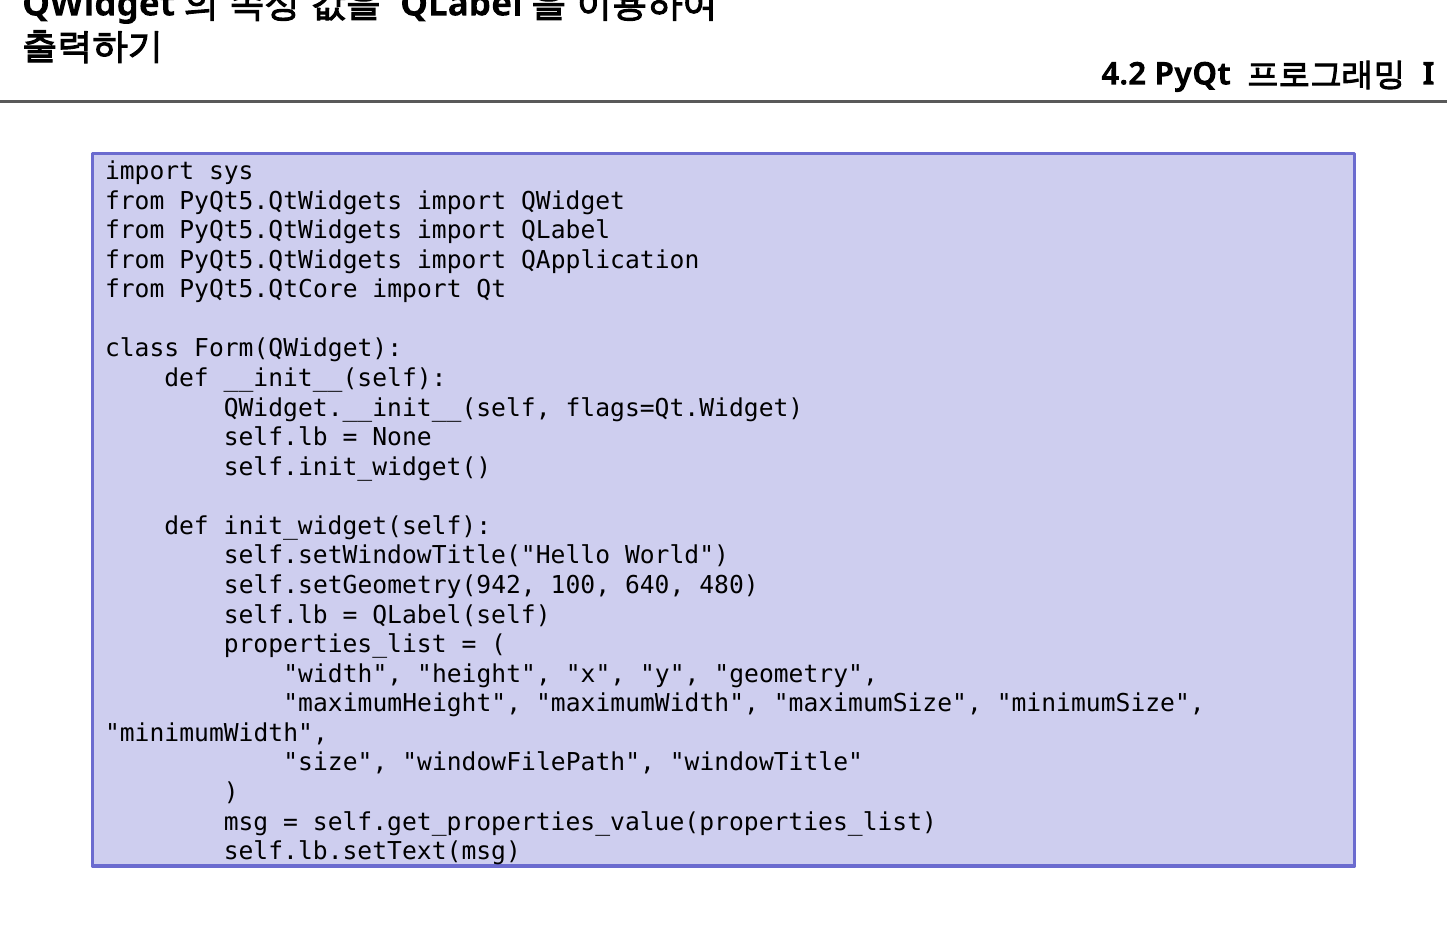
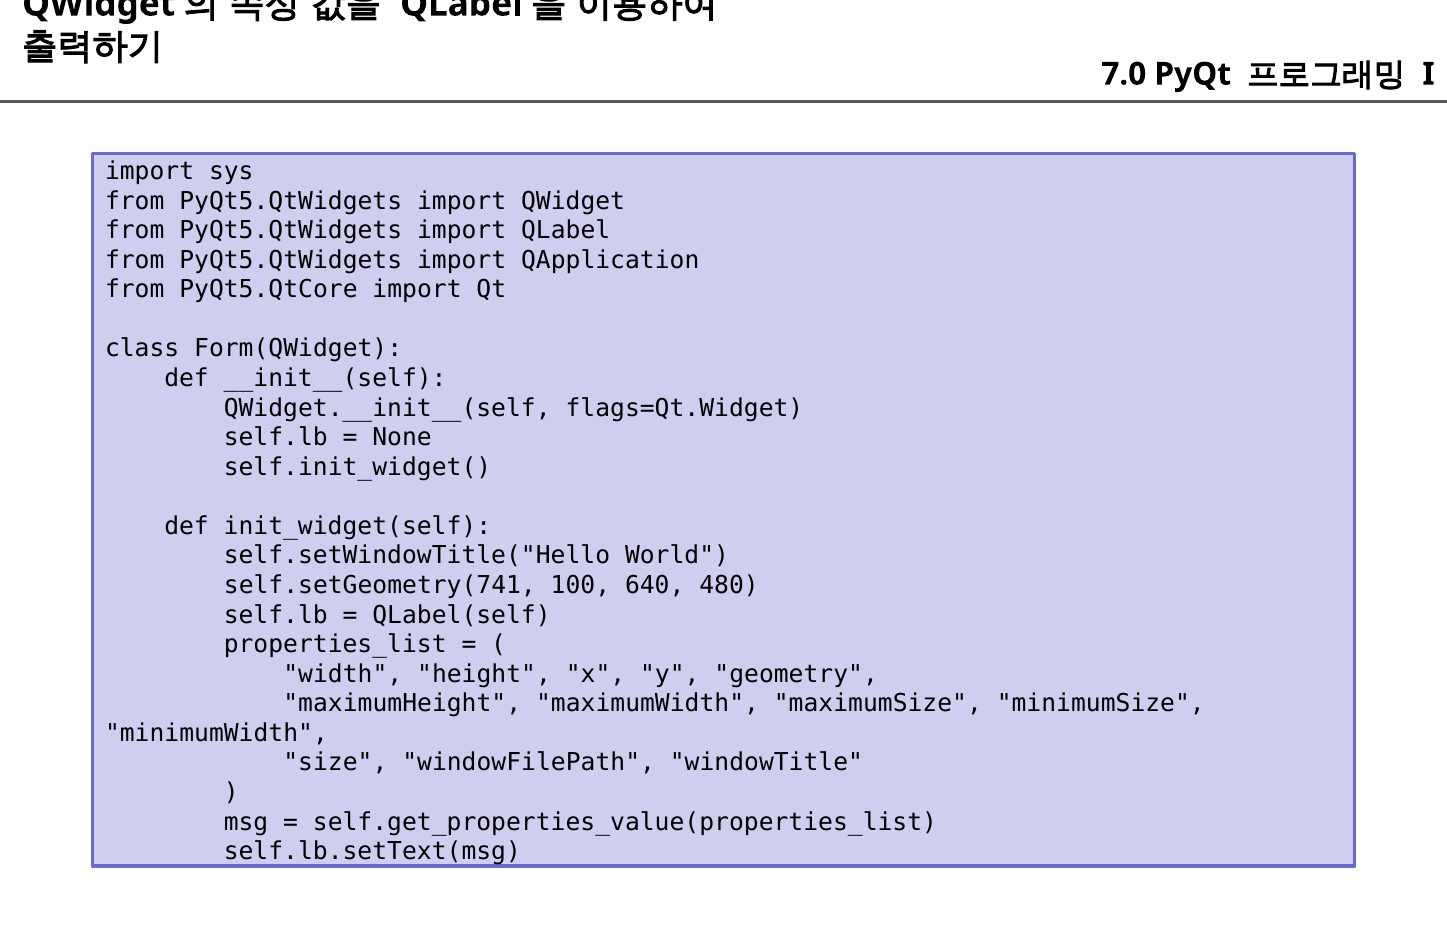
4.2: 4.2 -> 7.0
self.setGeometry(942: self.setGeometry(942 -> self.setGeometry(741
